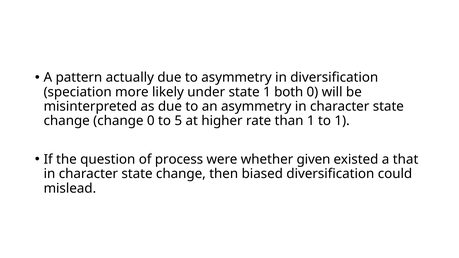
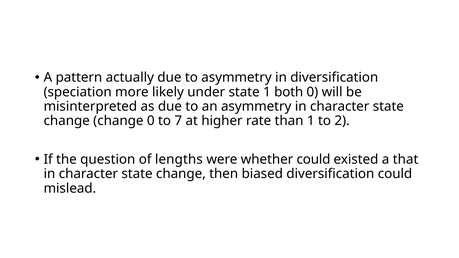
5: 5 -> 7
to 1: 1 -> 2
process: process -> lengths
whether given: given -> could
